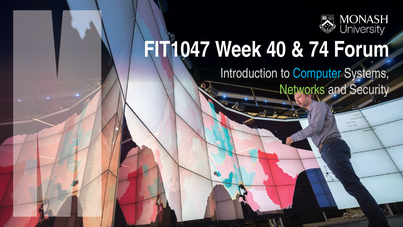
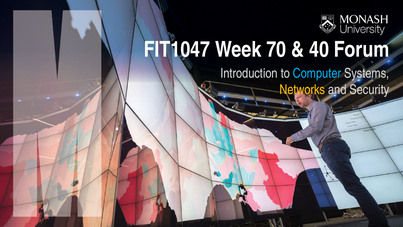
40: 40 -> 70
74: 74 -> 40
Networks colour: light green -> yellow
